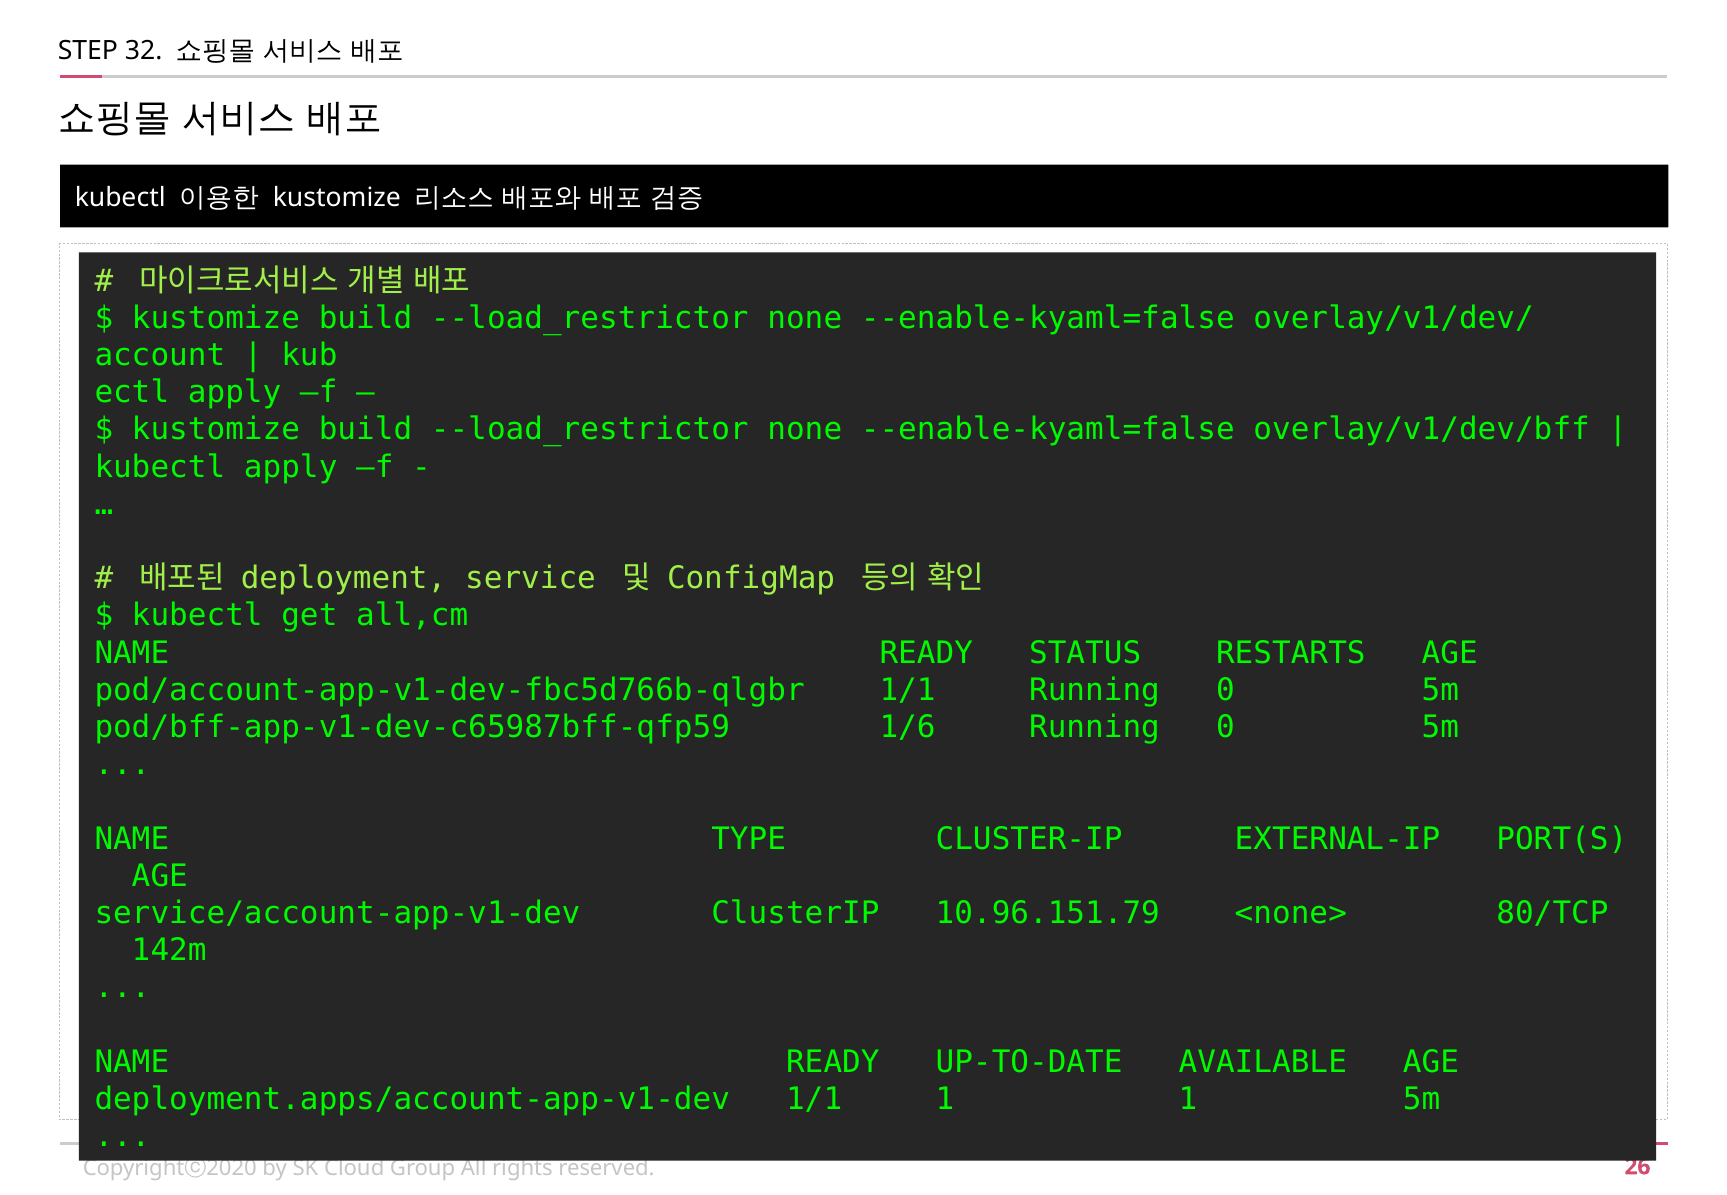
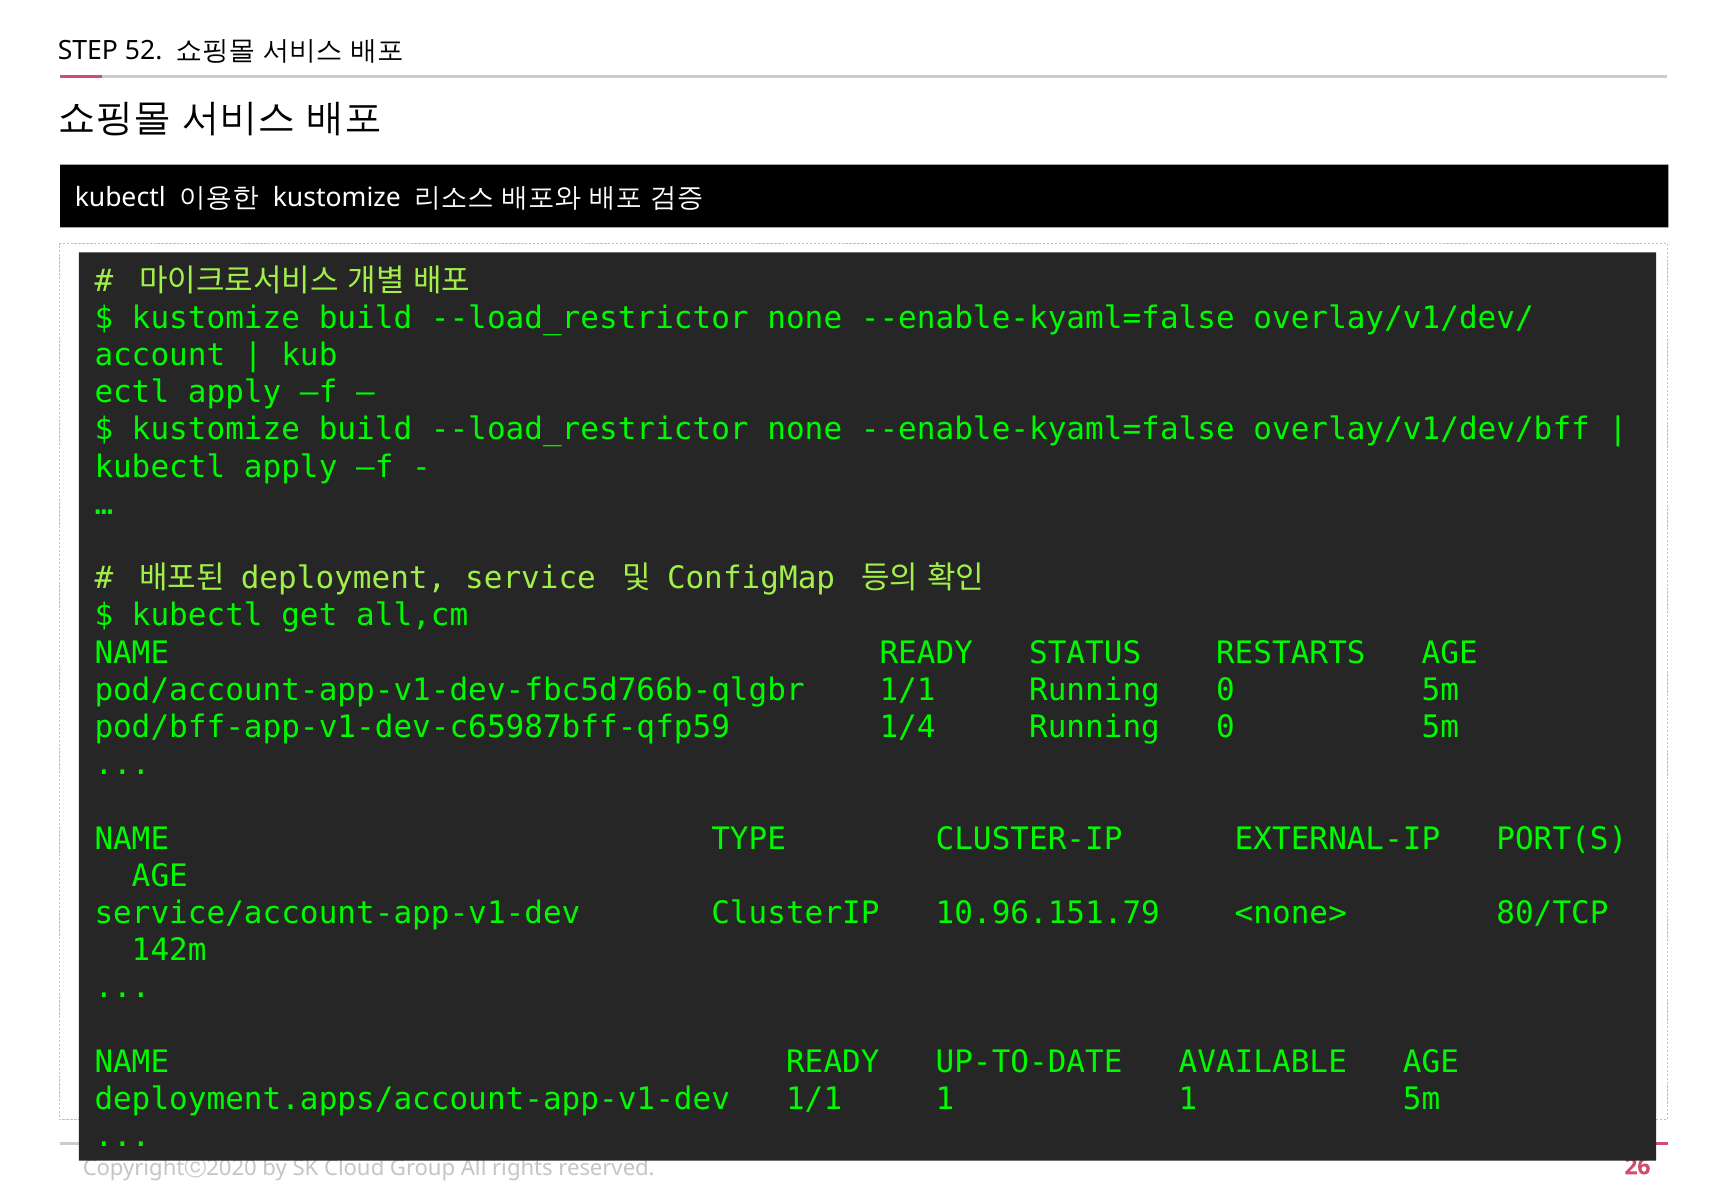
32: 32 -> 52
1/6: 1/6 -> 1/4
